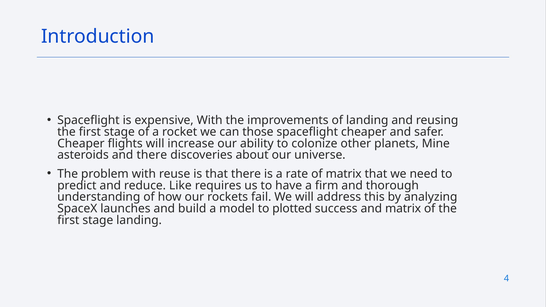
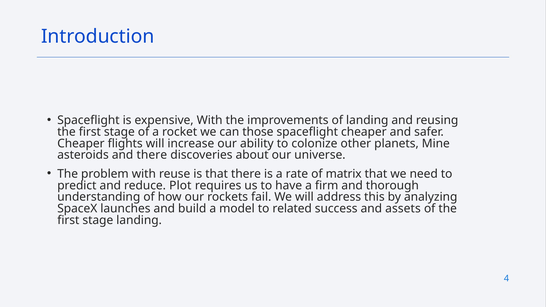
Like: Like -> Plot
plotted: plotted -> related
and matrix: matrix -> assets
